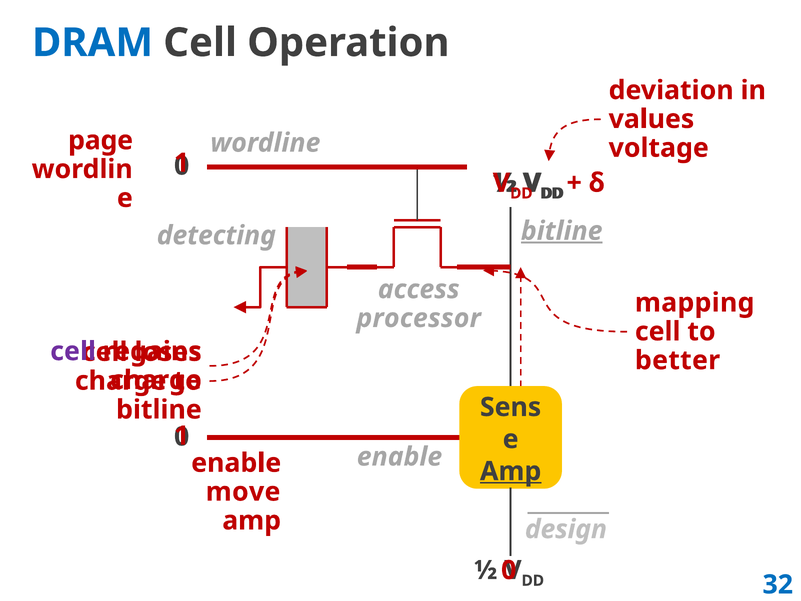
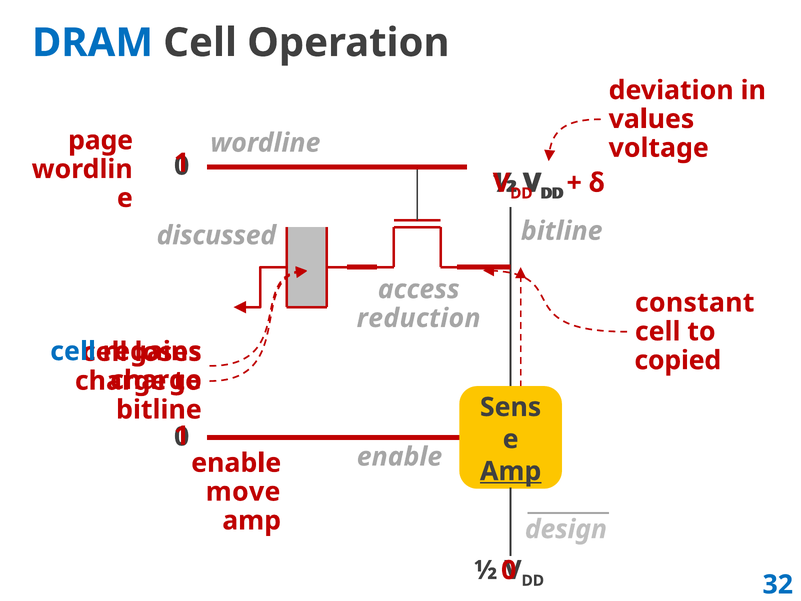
bitline at (562, 231) underline: present -> none
detecting: detecting -> discussed
mapping: mapping -> constant
processor: processor -> reduction
cell at (73, 351) colour: purple -> blue
better: better -> copied
